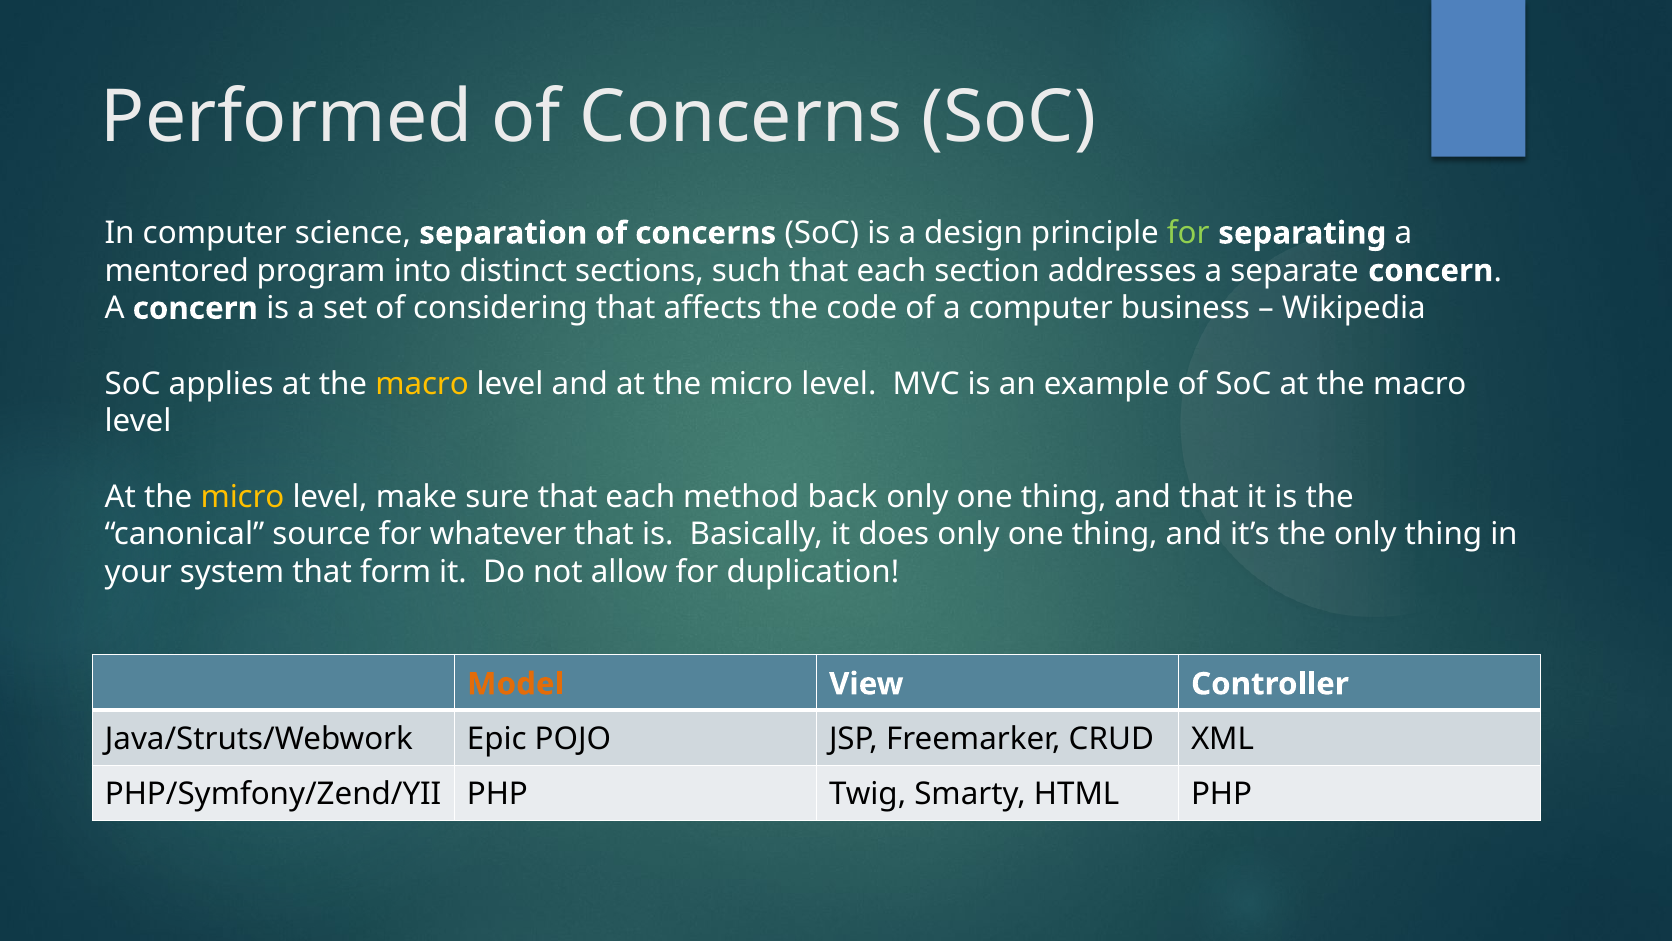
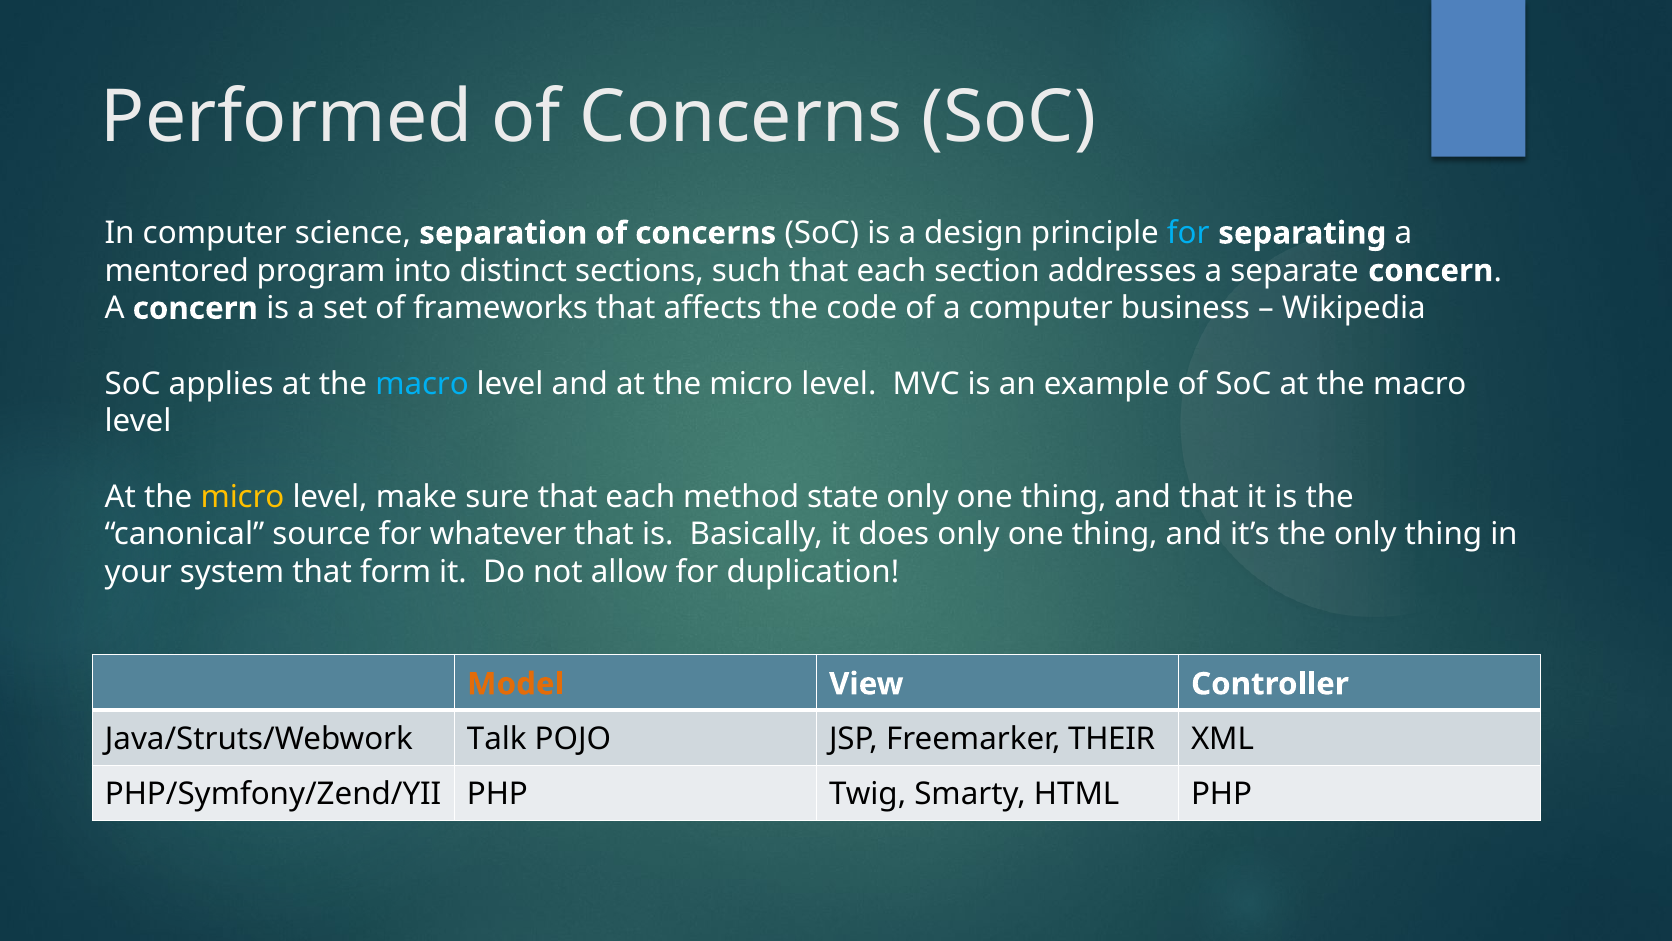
for at (1188, 233) colour: light green -> light blue
considering: considering -> frameworks
macro at (422, 384) colour: yellow -> light blue
back: back -> state
Epic: Epic -> Talk
CRUD: CRUD -> THEIR
